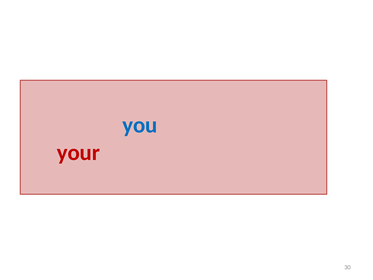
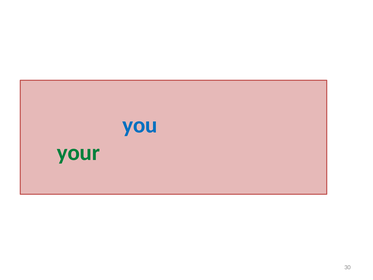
your colour: red -> green
